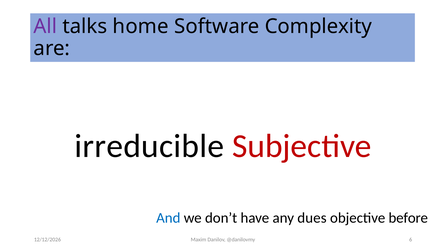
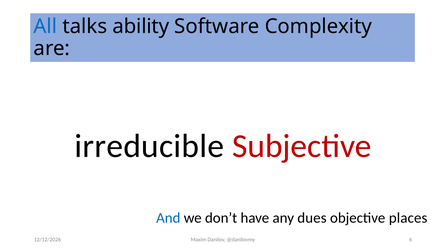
All colour: purple -> blue
home: home -> ability
before: before -> places
